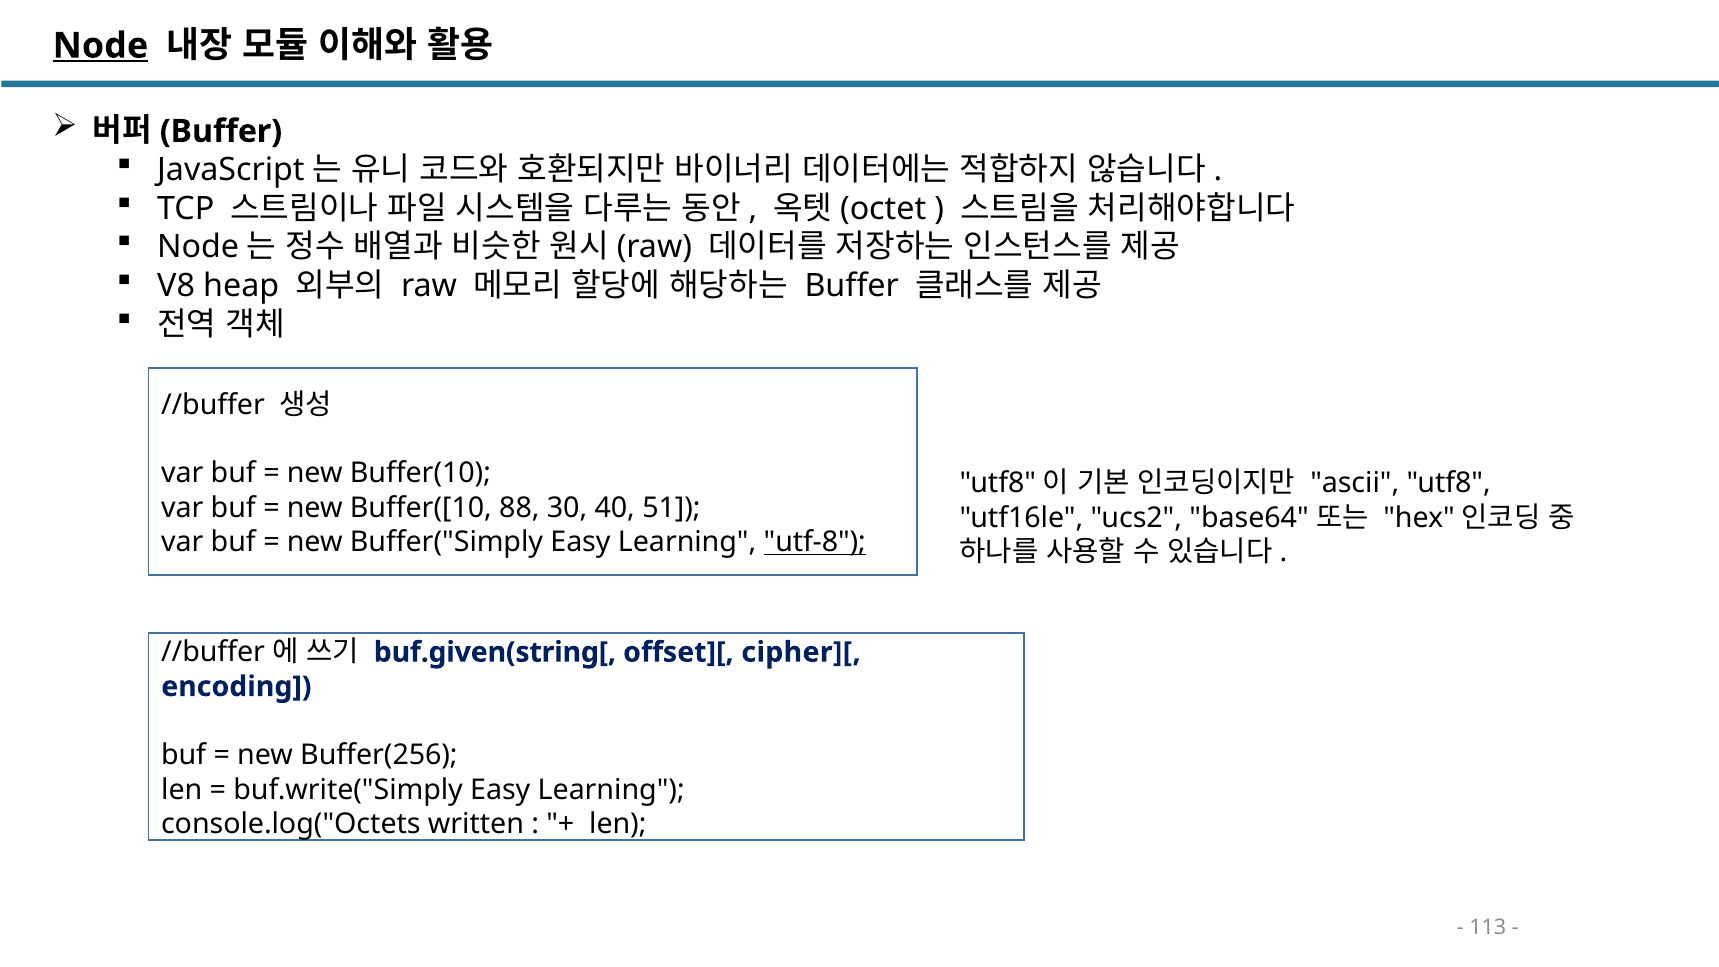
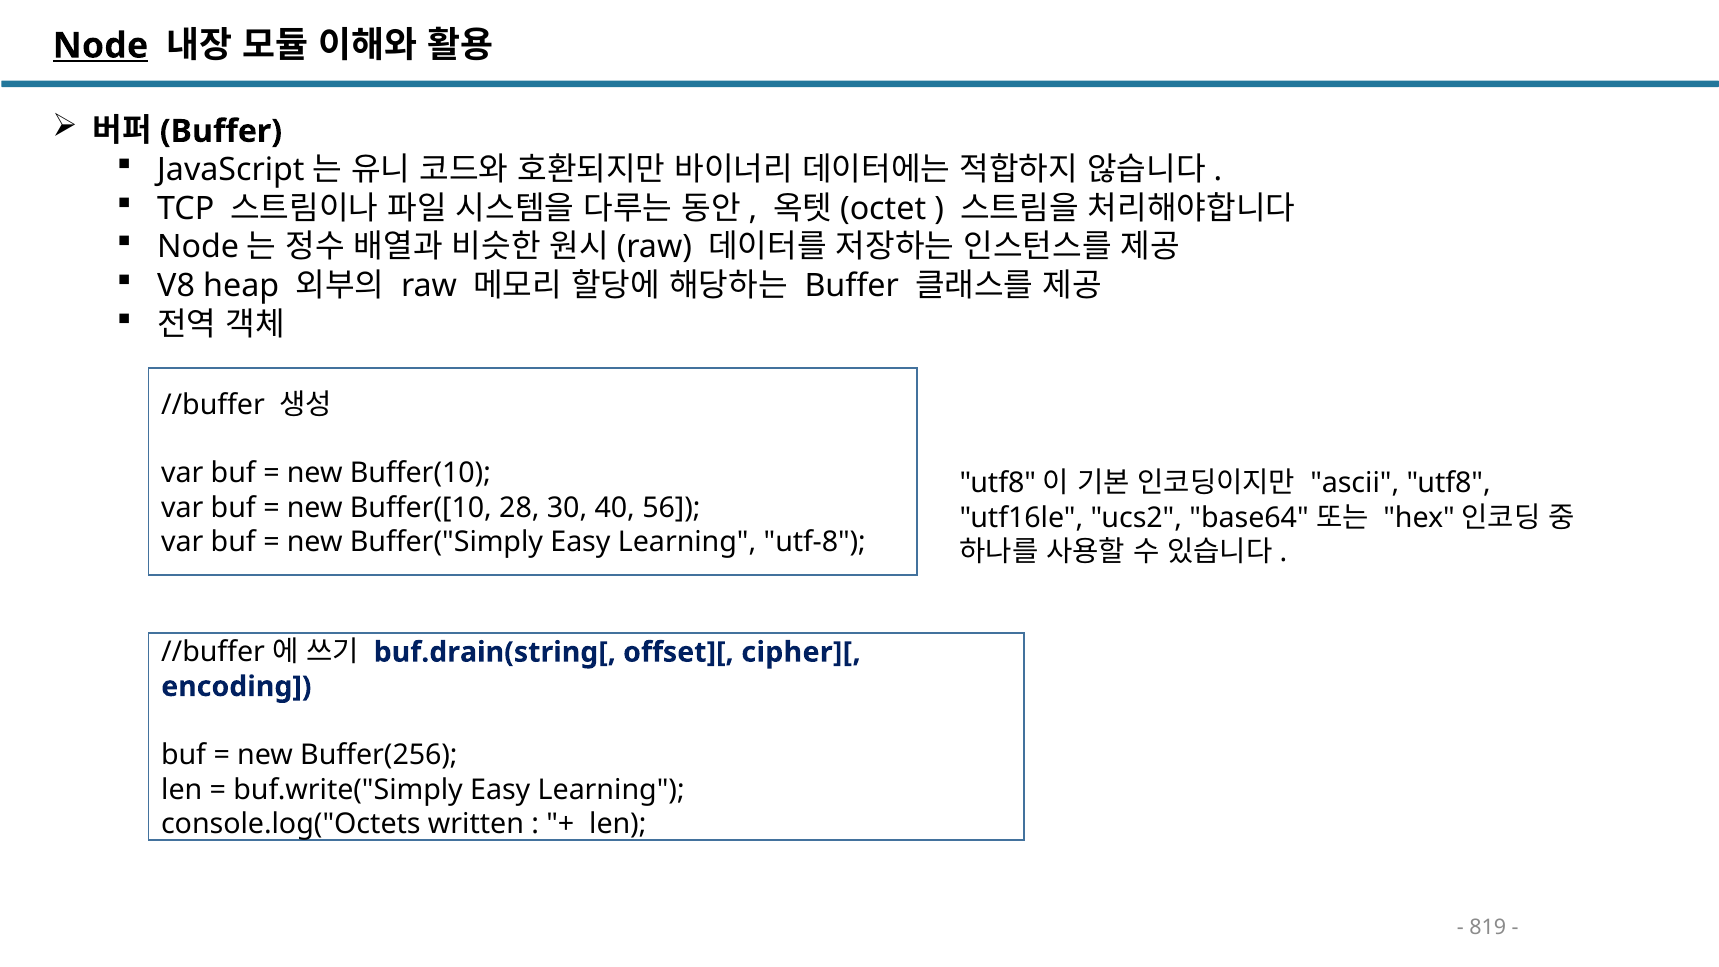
88: 88 -> 28
51: 51 -> 56
utf-8 underline: present -> none
buf.given(string[: buf.given(string[ -> buf.drain(string[
113: 113 -> 819
